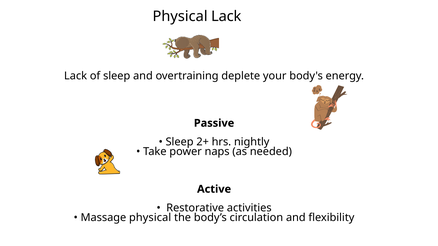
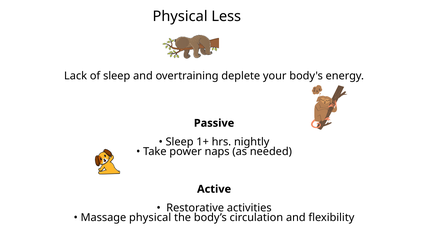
Physical Lack: Lack -> Less
2+: 2+ -> 1+
